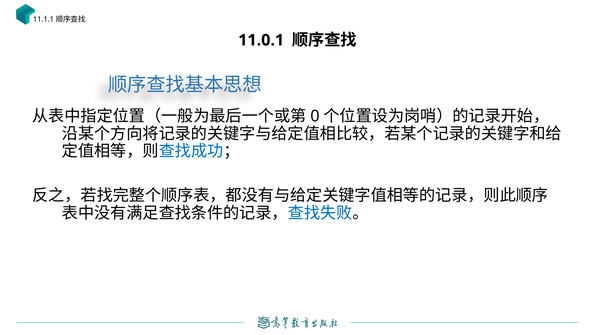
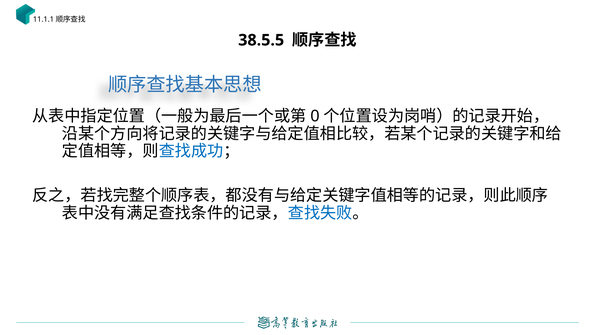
11.0.1: 11.0.1 -> 38.5.5
